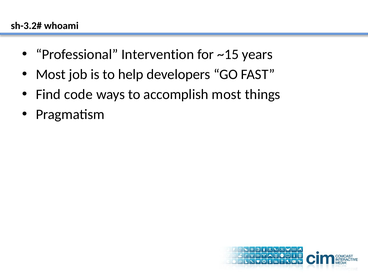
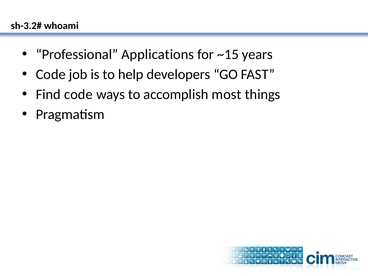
Intervention: Intervention -> Applications
Most at (51, 74): Most -> Code
